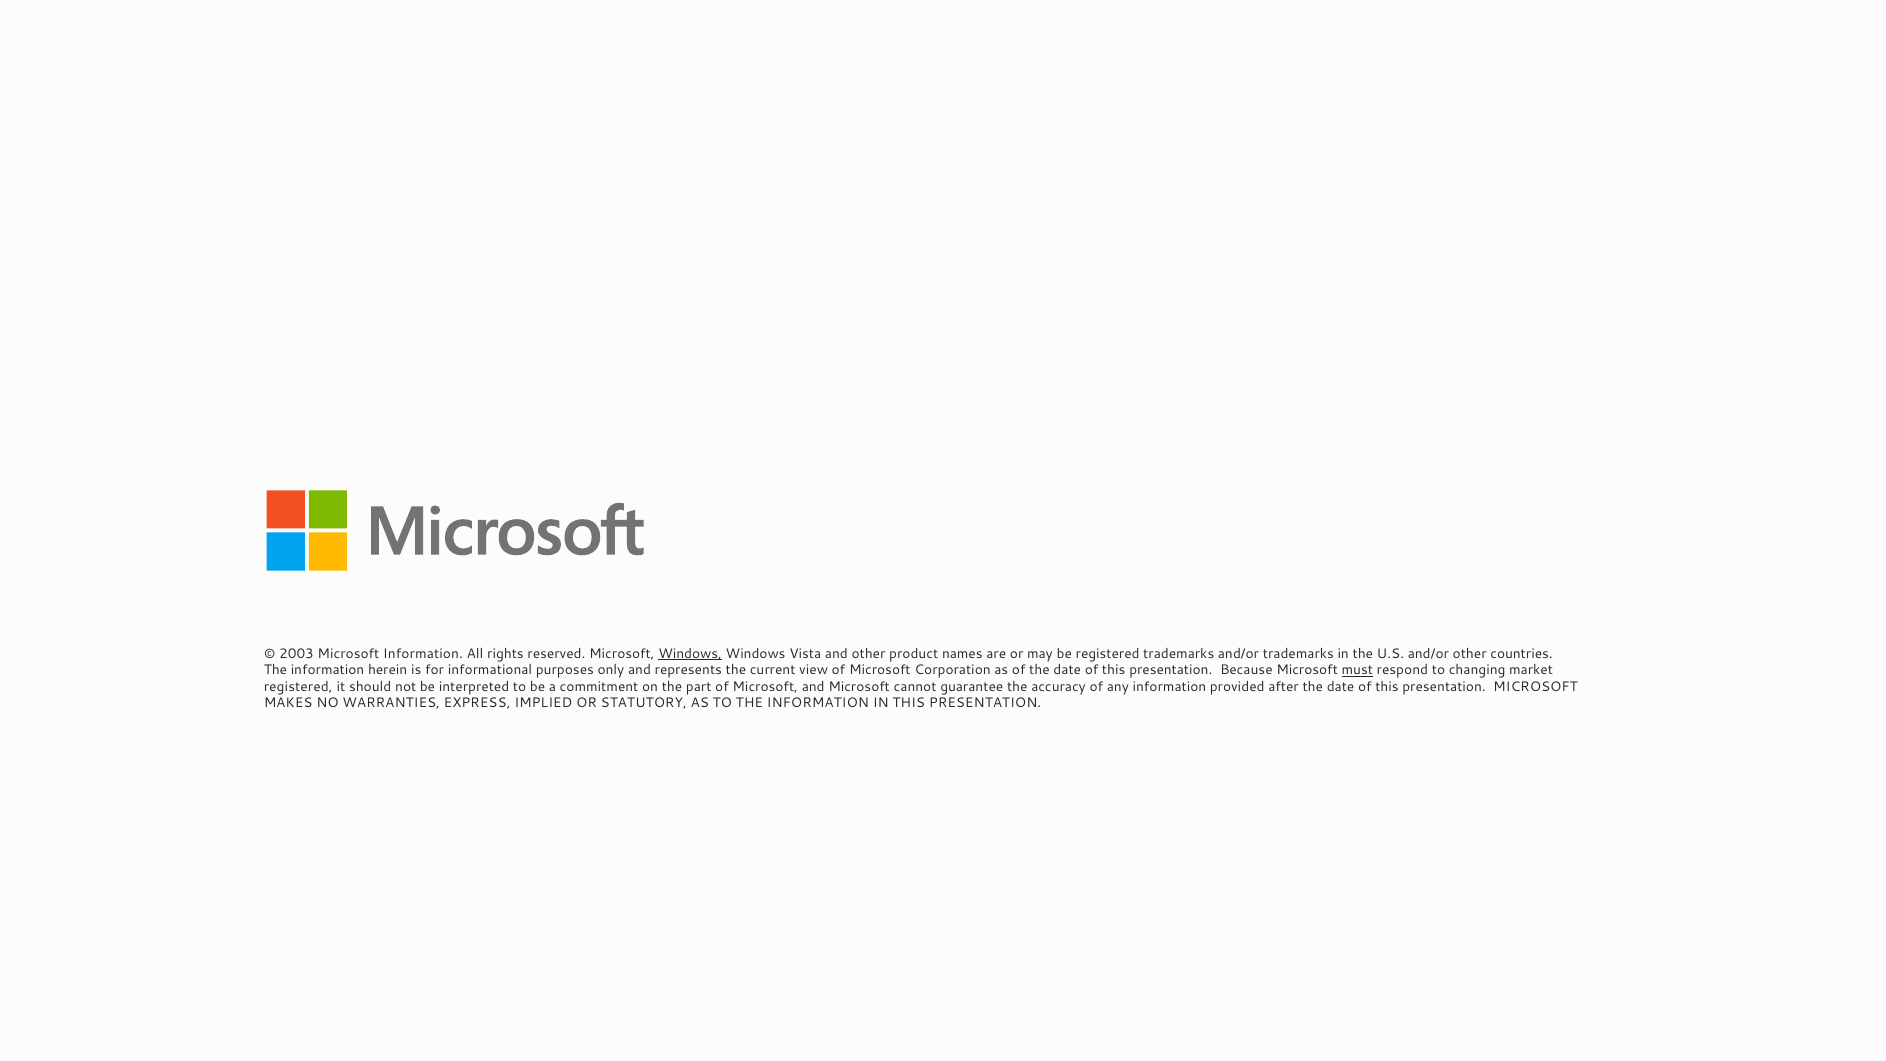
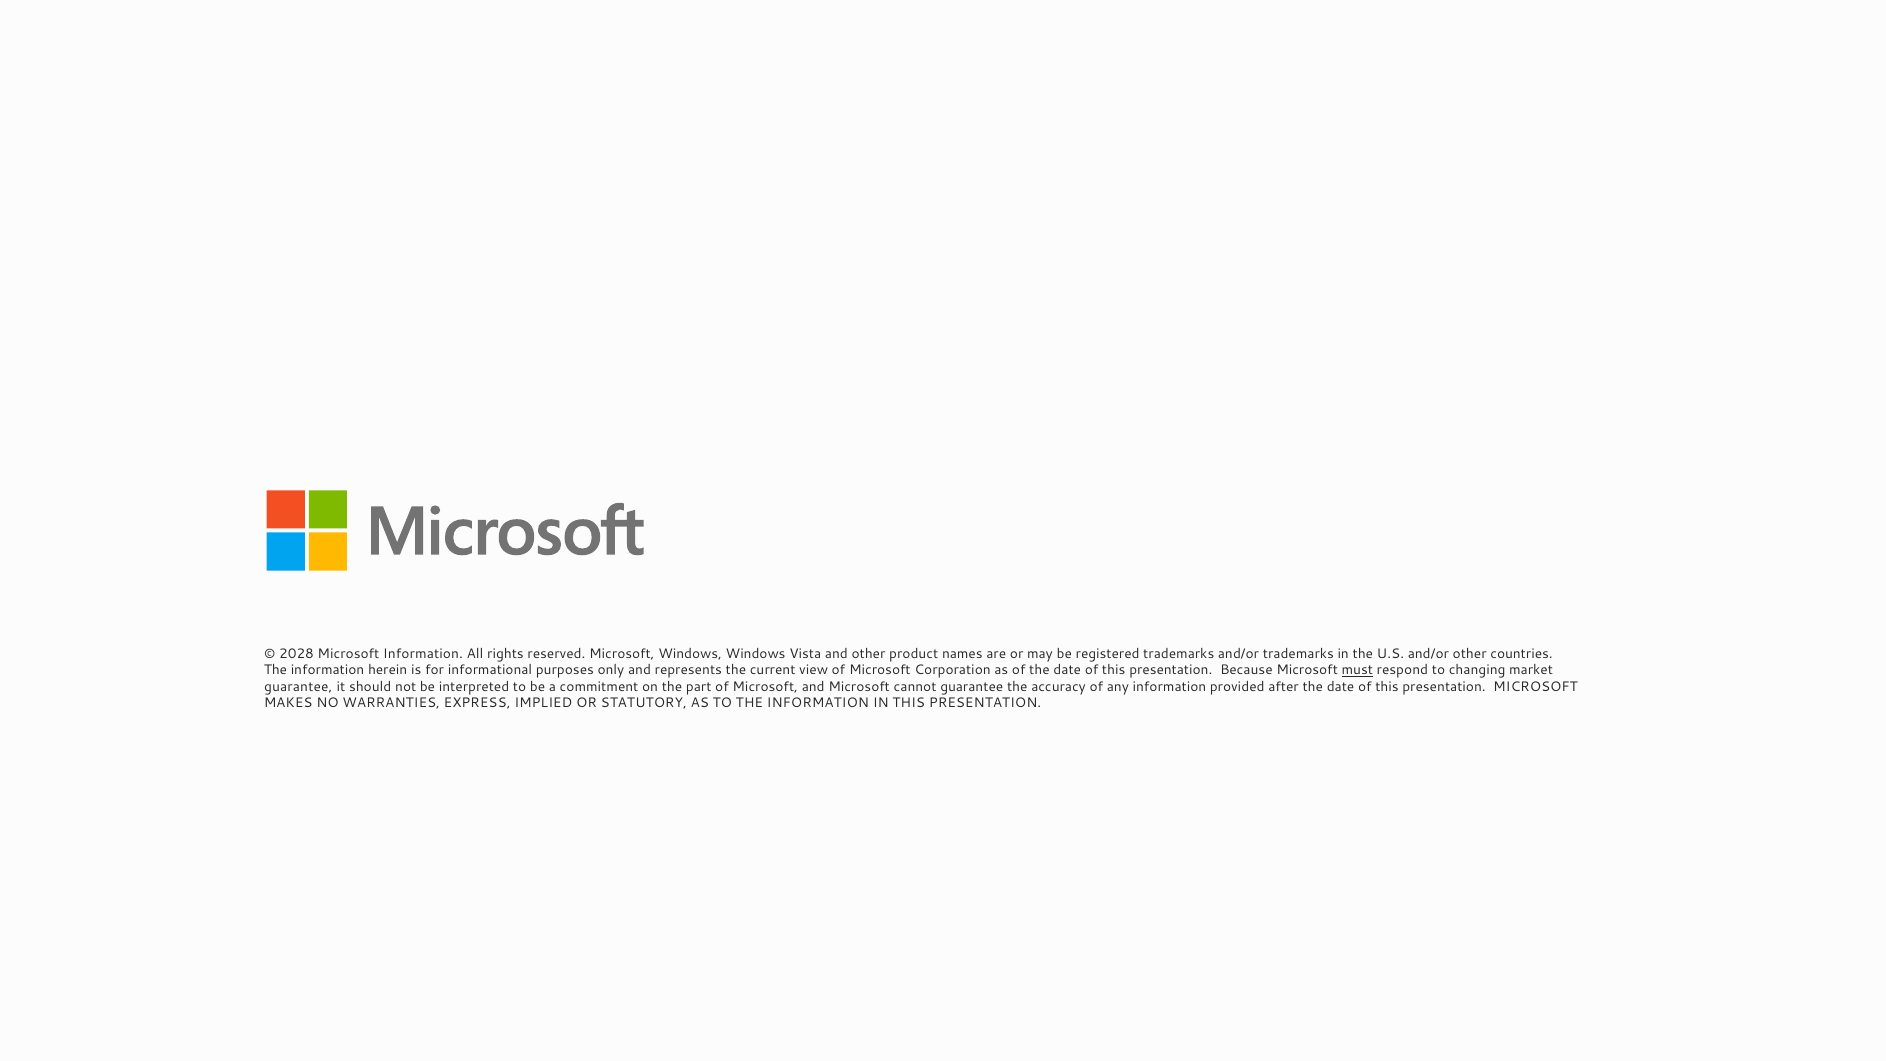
2003: 2003 -> 2028
Windows at (690, 654) underline: present -> none
registered at (298, 687): registered -> guarantee
